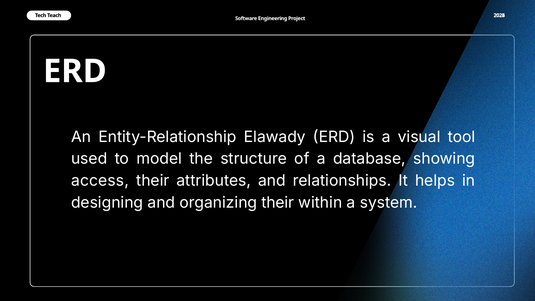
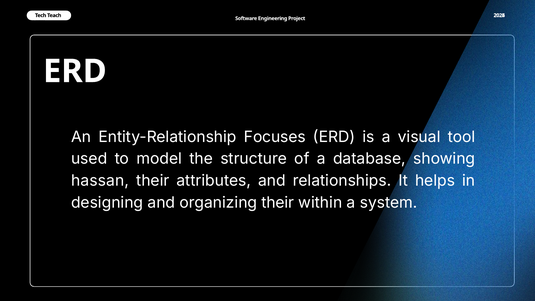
Elawady: Elawady -> Focuses
access: access -> hassan
